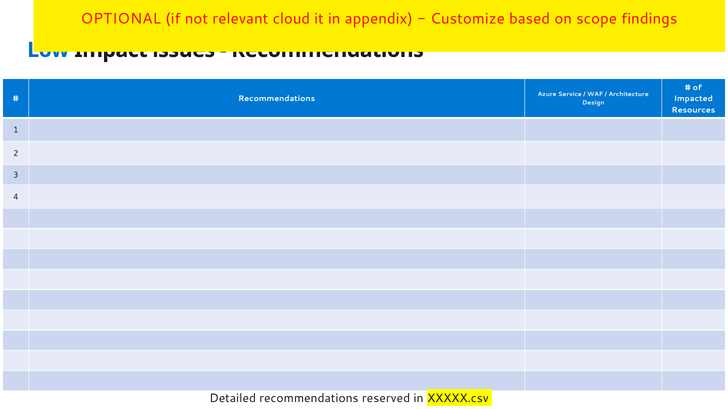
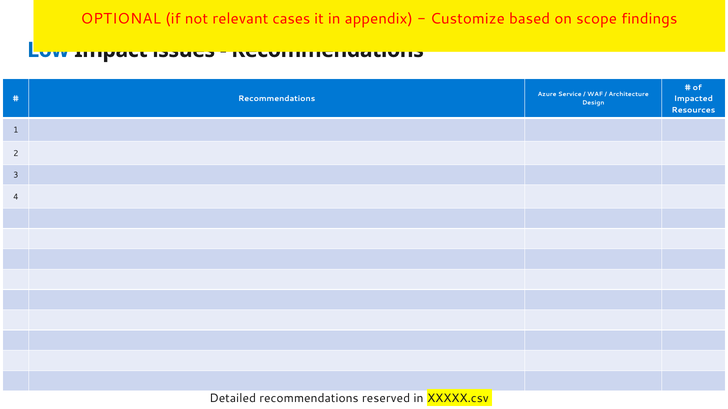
cloud: cloud -> cases
